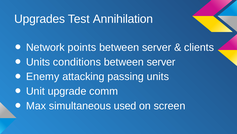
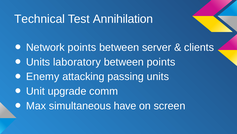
Upgrades: Upgrades -> Technical
conditions: conditions -> laboratory
server at (161, 62): server -> points
used: used -> have
